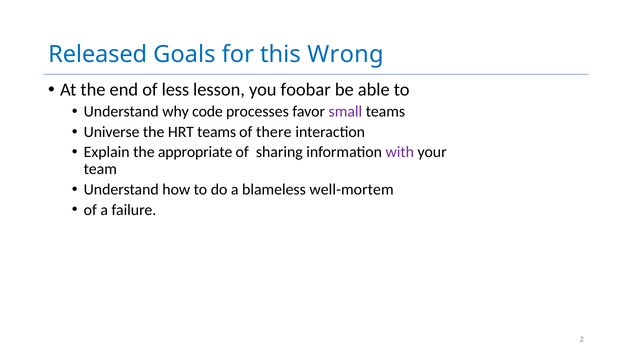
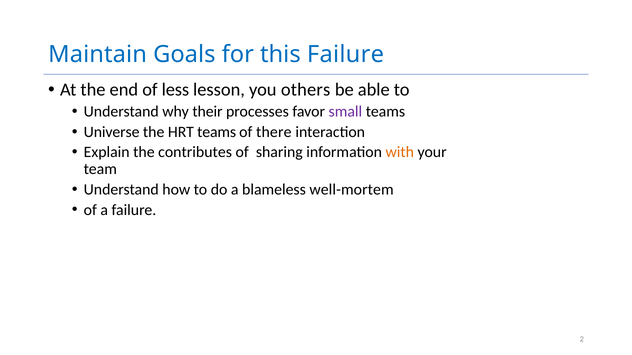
Released: Released -> Maintain
this Wrong: Wrong -> Failure
foobar: foobar -> others
code: code -> their
appropriate: appropriate -> contributes
with colour: purple -> orange
